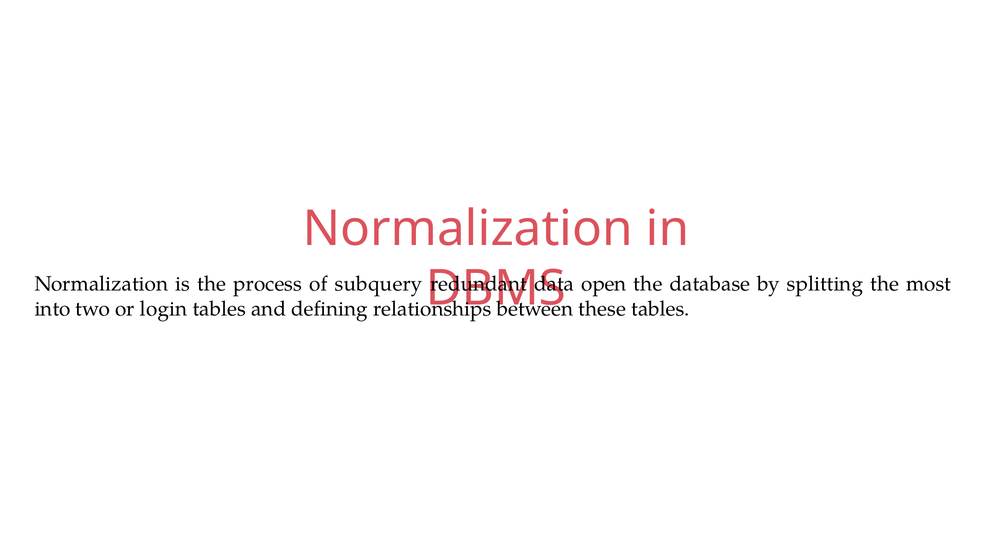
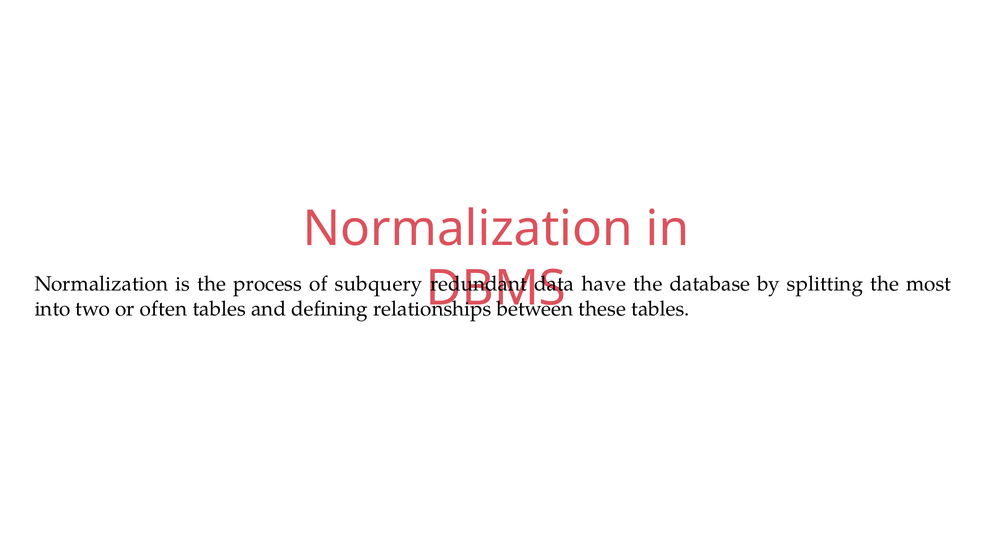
open: open -> have
login: login -> often
